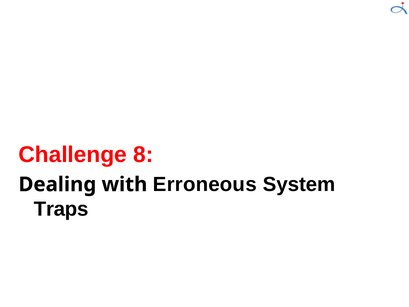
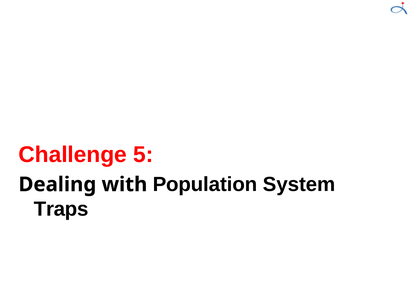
8: 8 -> 5
Erroneous: Erroneous -> Population
